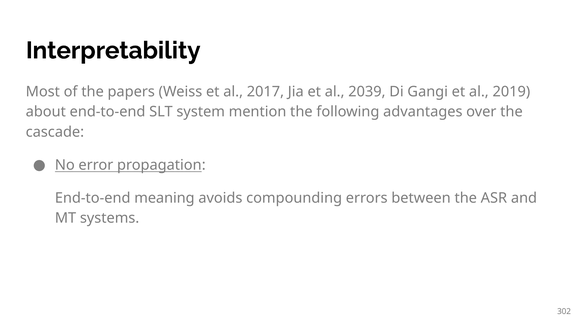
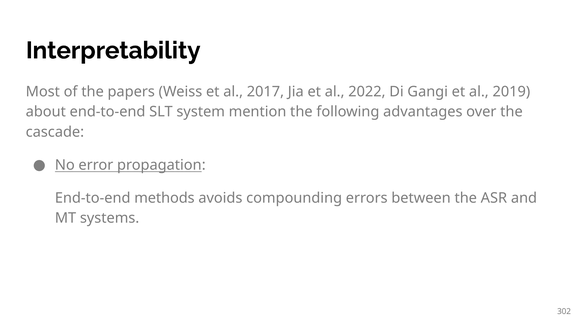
2039: 2039 -> 2022
meaning: meaning -> methods
